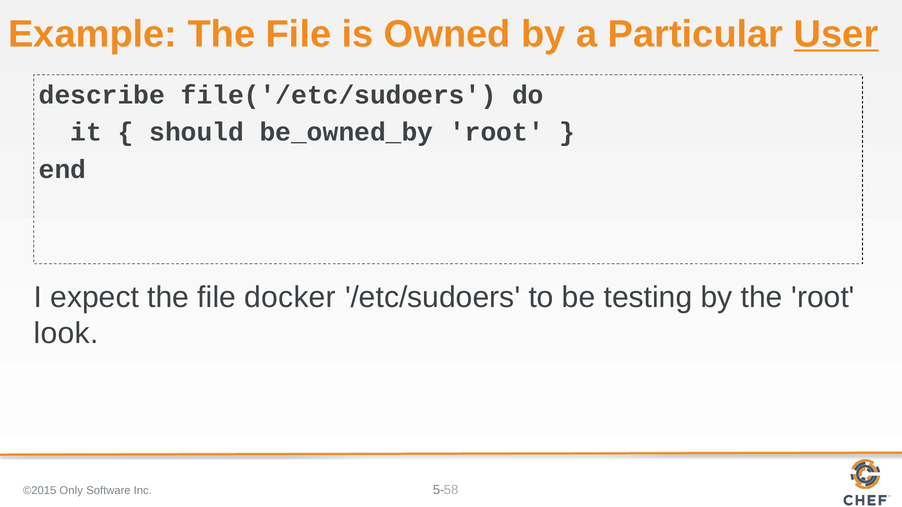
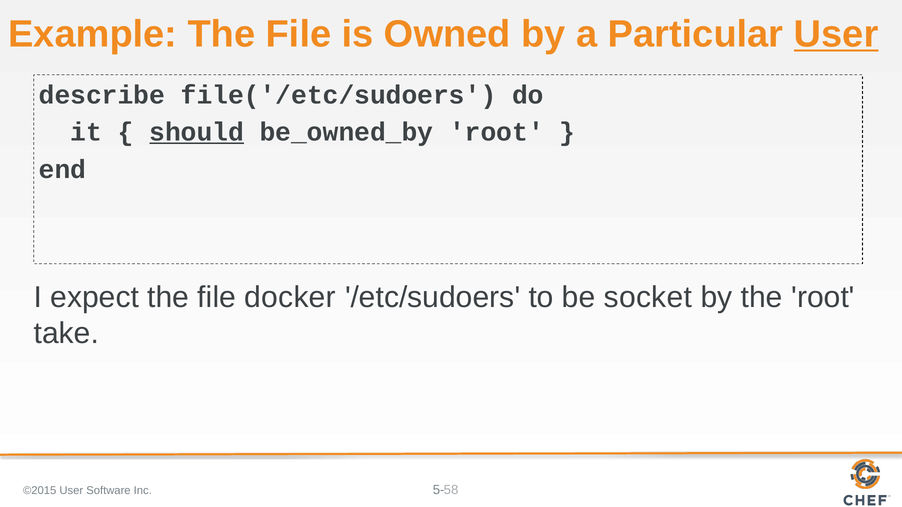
should underline: none -> present
testing: testing -> socket
look: look -> take
©2015 Only: Only -> User
